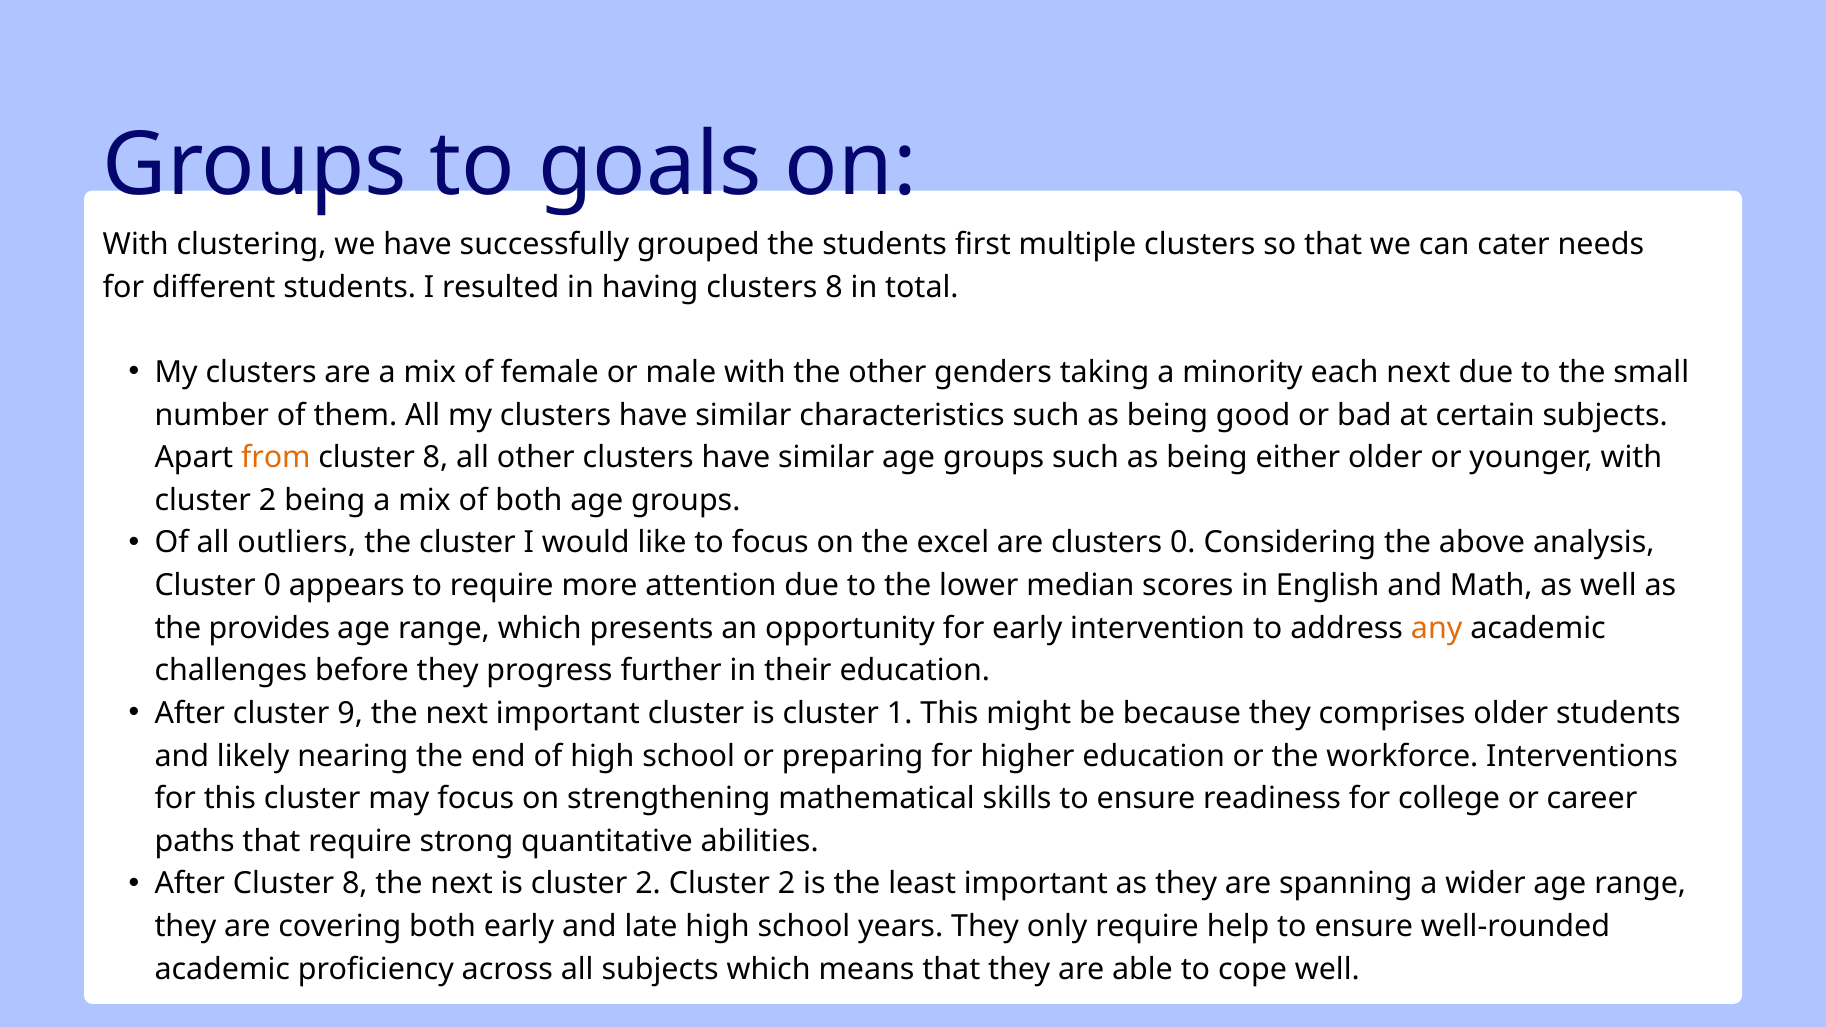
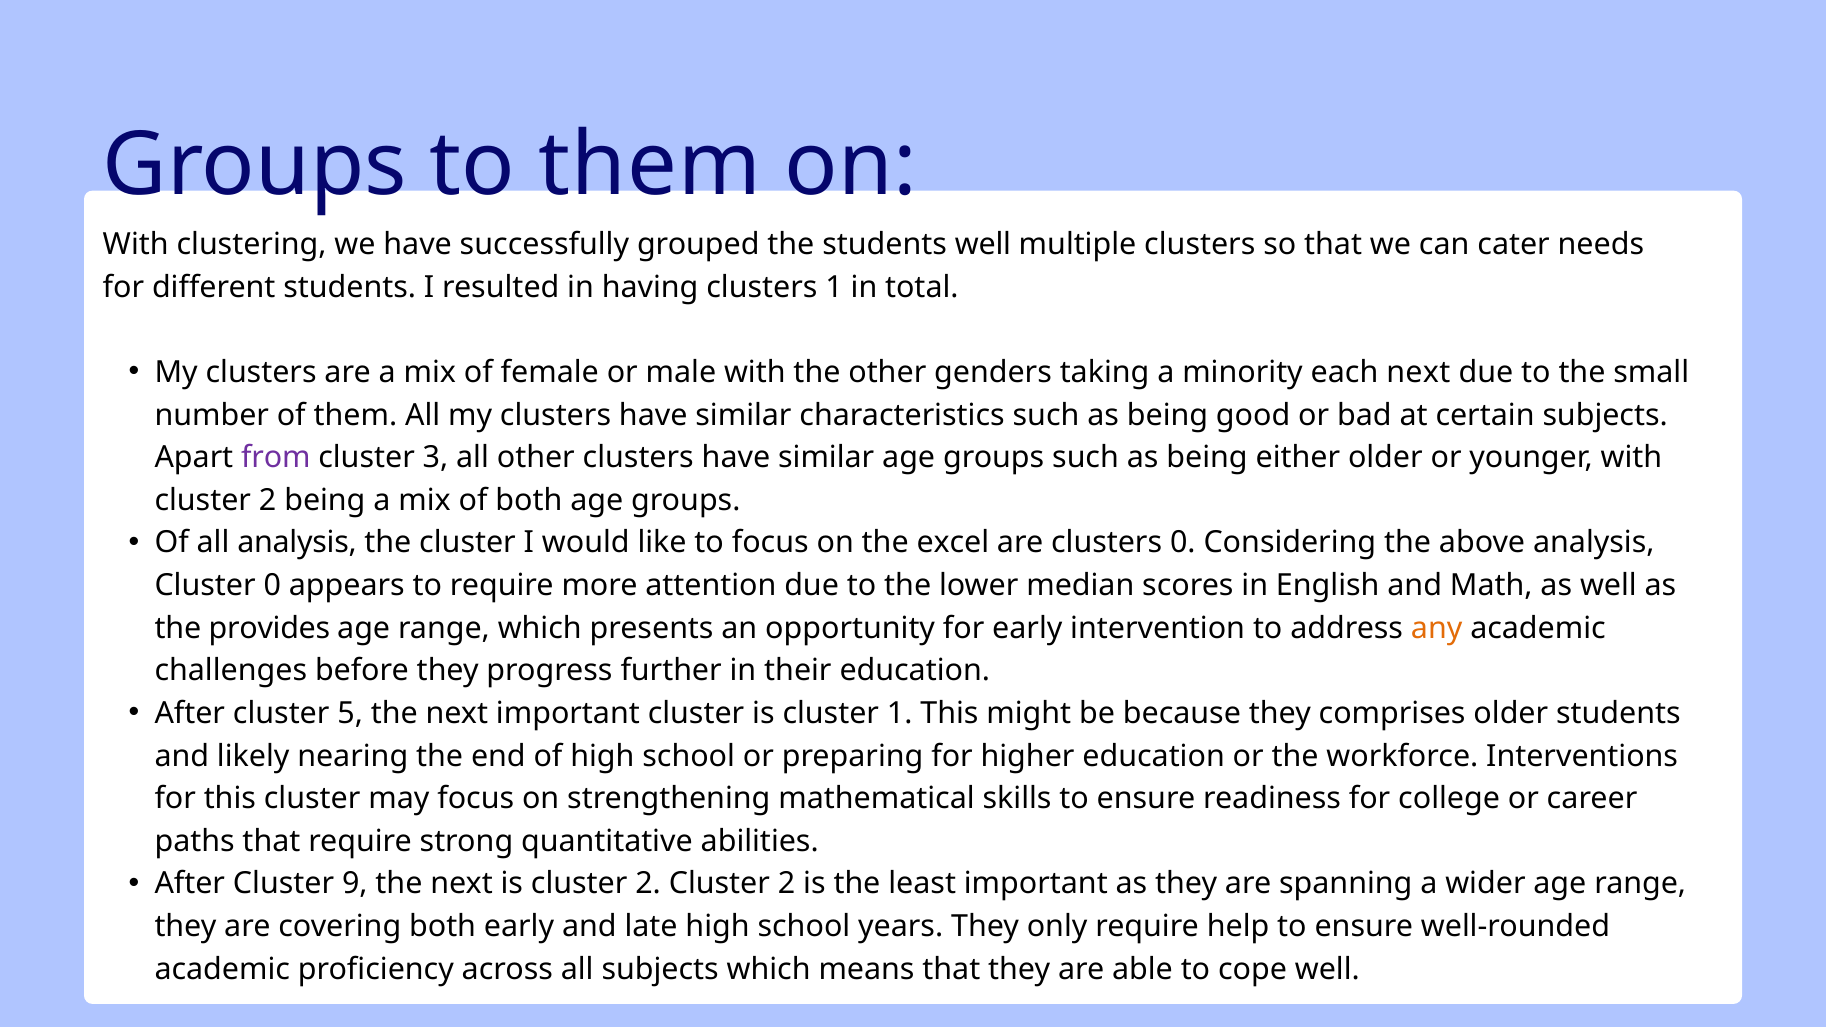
to goals: goals -> them
students first: first -> well
clusters 8: 8 -> 1
from colour: orange -> purple
8 at (435, 458): 8 -> 3
all outliers: outliers -> analysis
9: 9 -> 5
After Cluster 8: 8 -> 9
